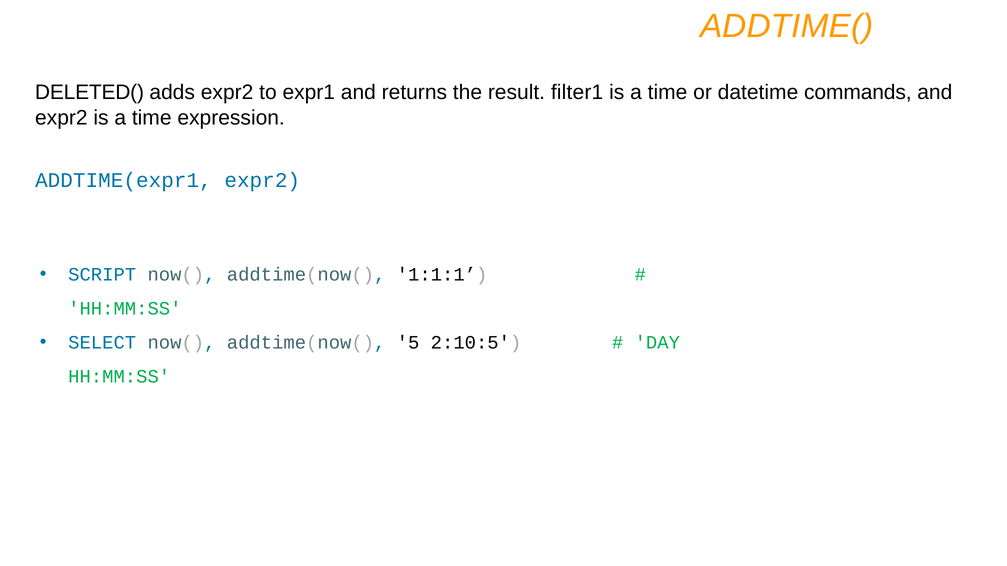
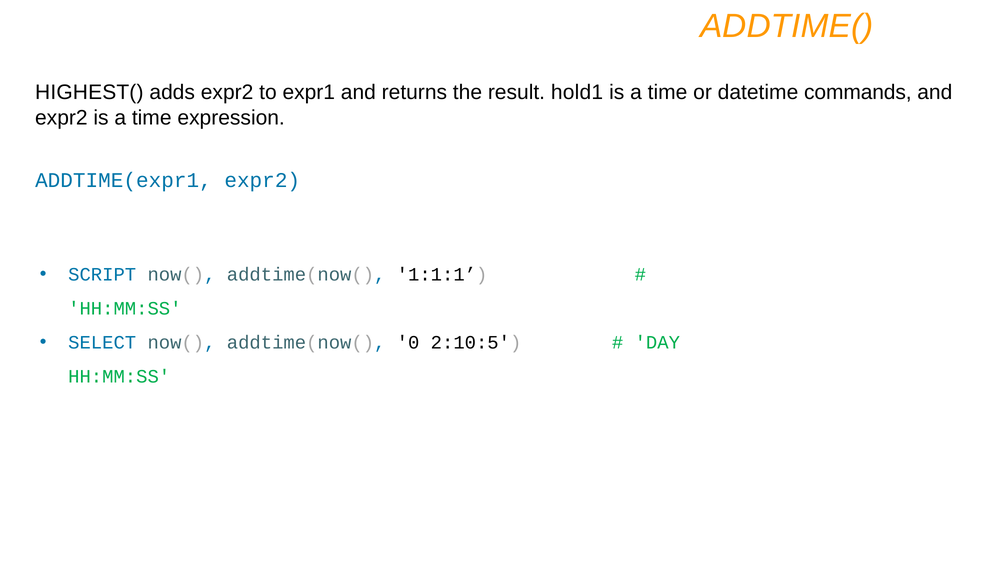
DELETED(: DELETED( -> HIGHEST(
filter1: filter1 -> hold1
5: 5 -> 0
